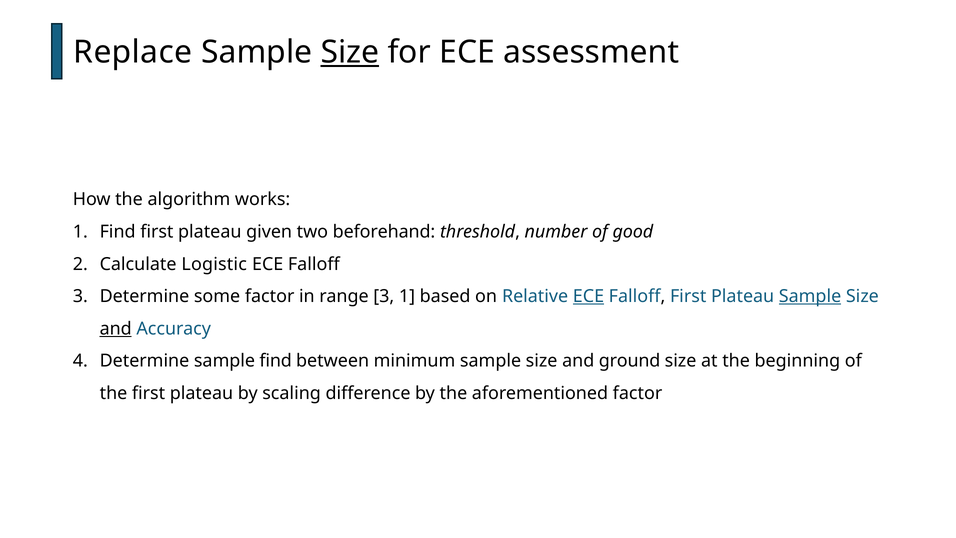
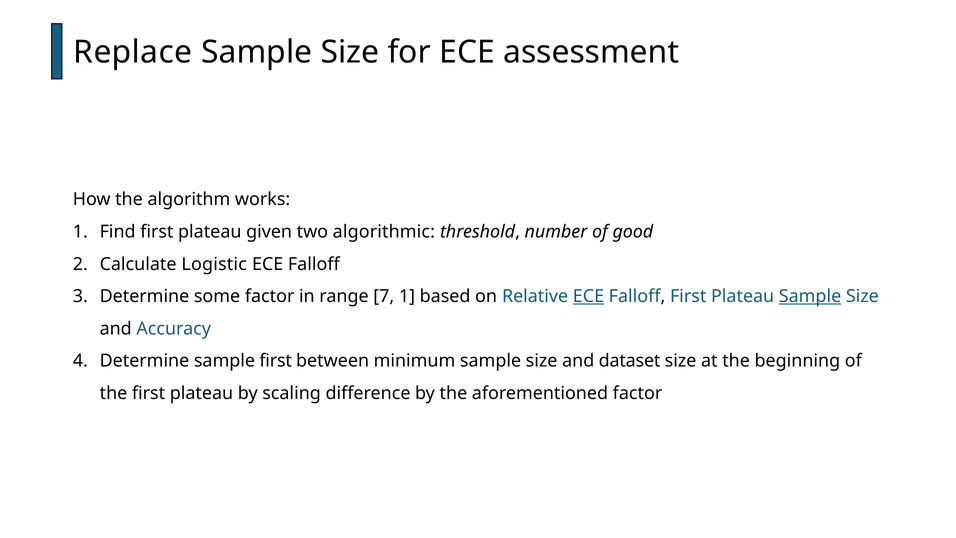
Size at (350, 52) underline: present -> none
beforehand: beforehand -> algorithmic
range 3: 3 -> 7
and at (116, 329) underline: present -> none
sample find: find -> first
ground: ground -> dataset
